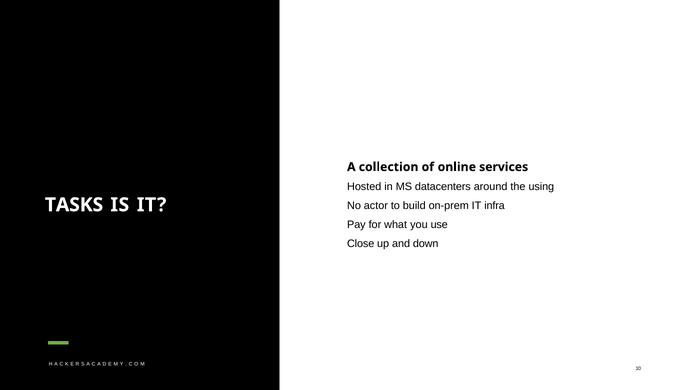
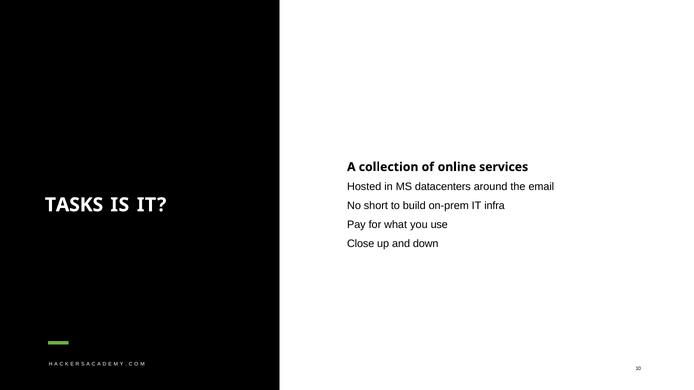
using: using -> email
actor: actor -> short
